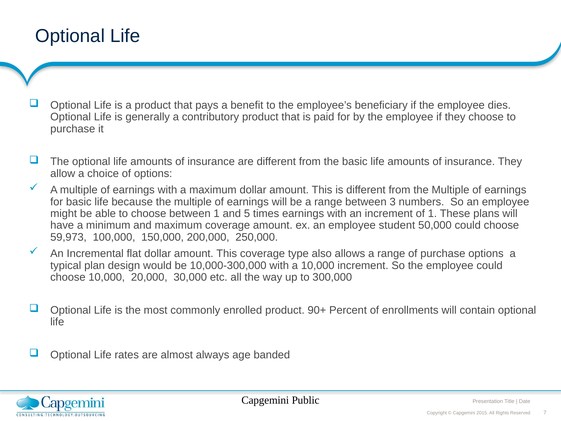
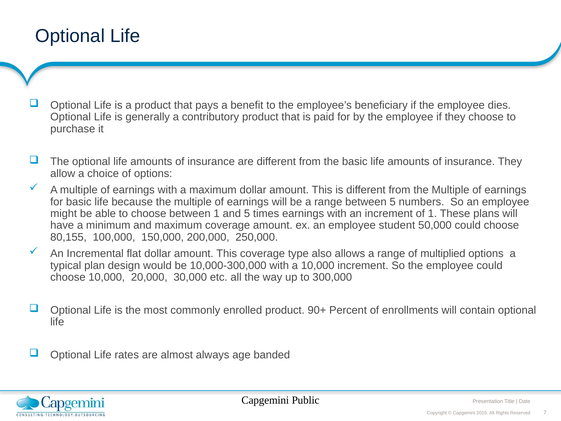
between 3: 3 -> 5
59,973: 59,973 -> 80,155
of purchase: purchase -> multiplied
